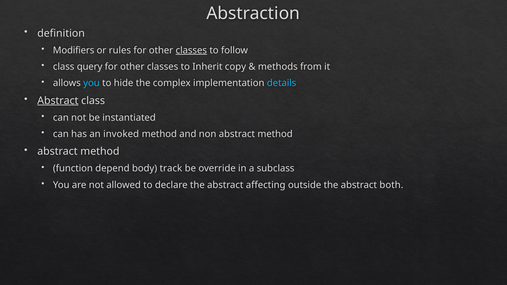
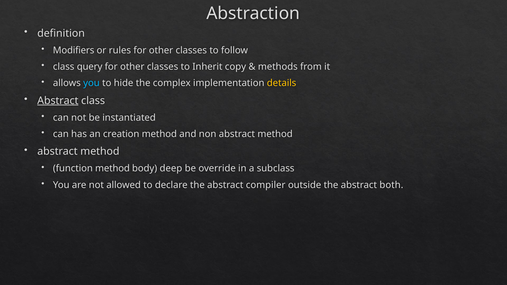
classes at (191, 50) underline: present -> none
details colour: light blue -> yellow
invoked: invoked -> creation
function depend: depend -> method
track: track -> deep
affecting: affecting -> compiler
